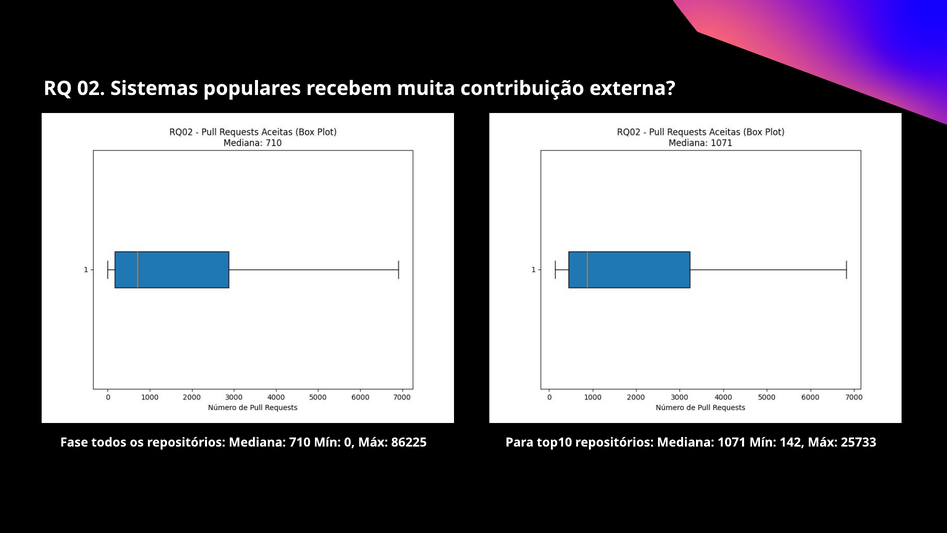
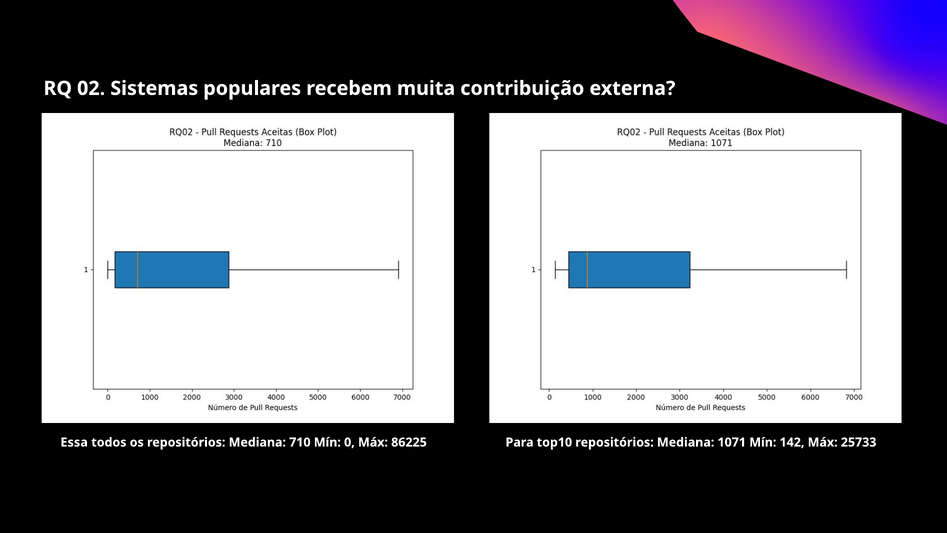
Fase at (74, 442): Fase -> Essa
